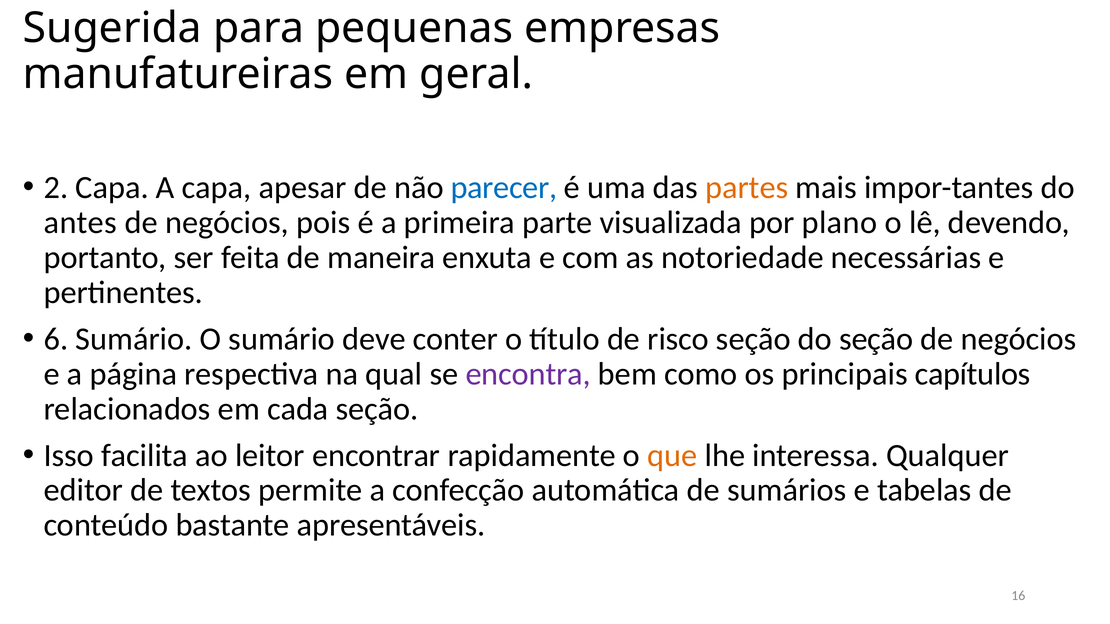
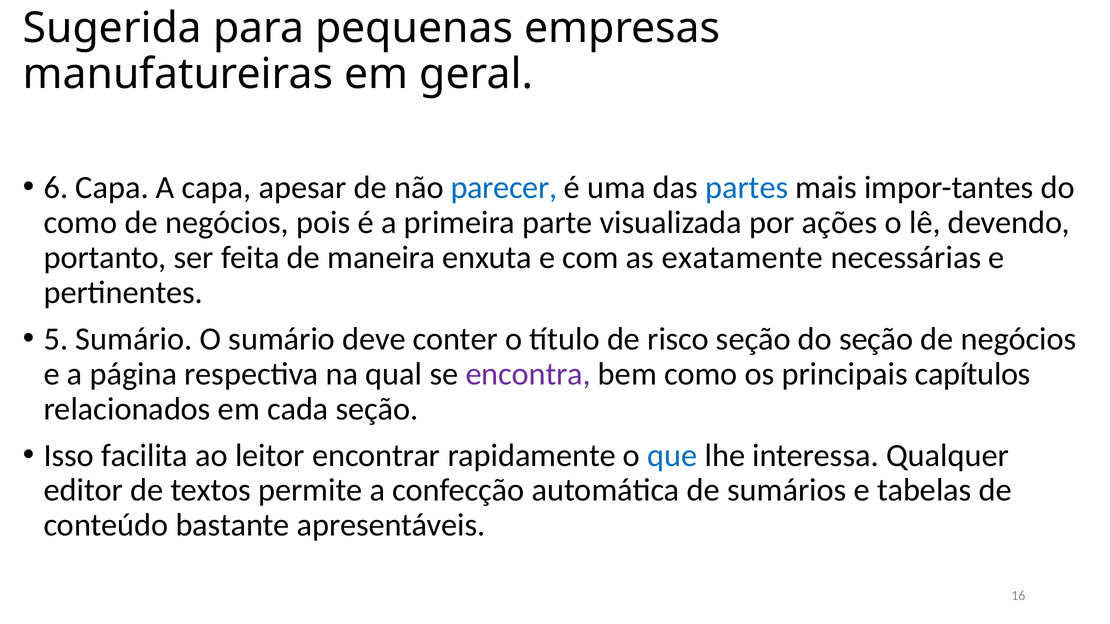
2: 2 -> 6
partes colour: orange -> blue
antes at (80, 223): antes -> como
plano: plano -> ações
notoriedade: notoriedade -> exatamente
6: 6 -> 5
que colour: orange -> blue
